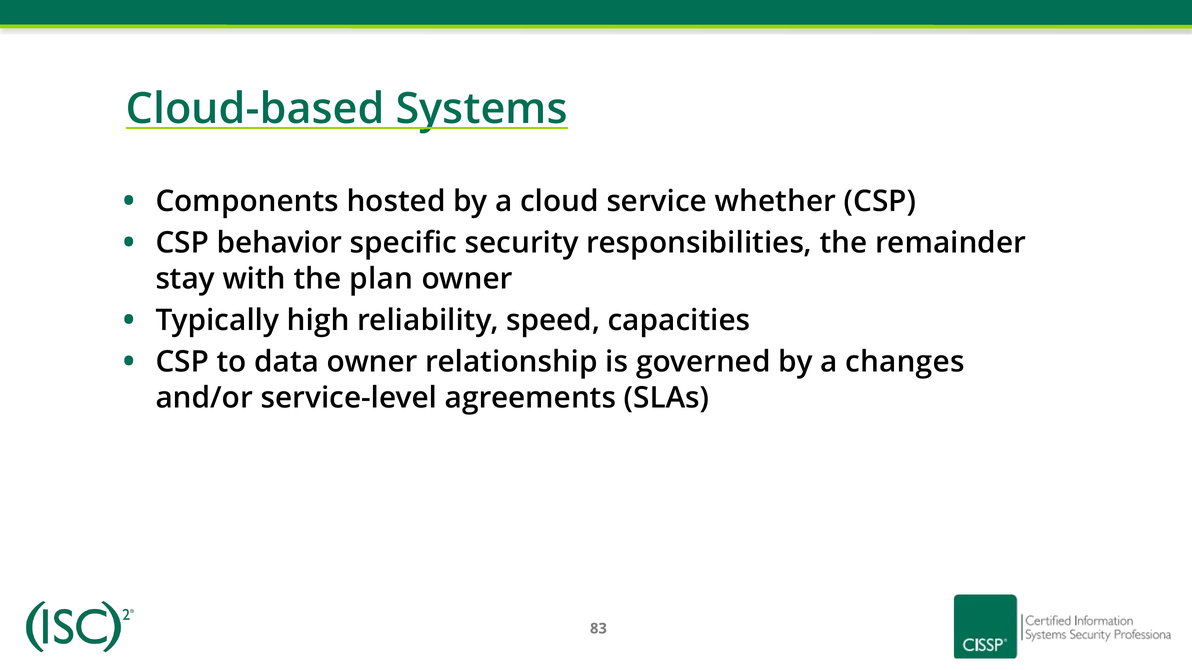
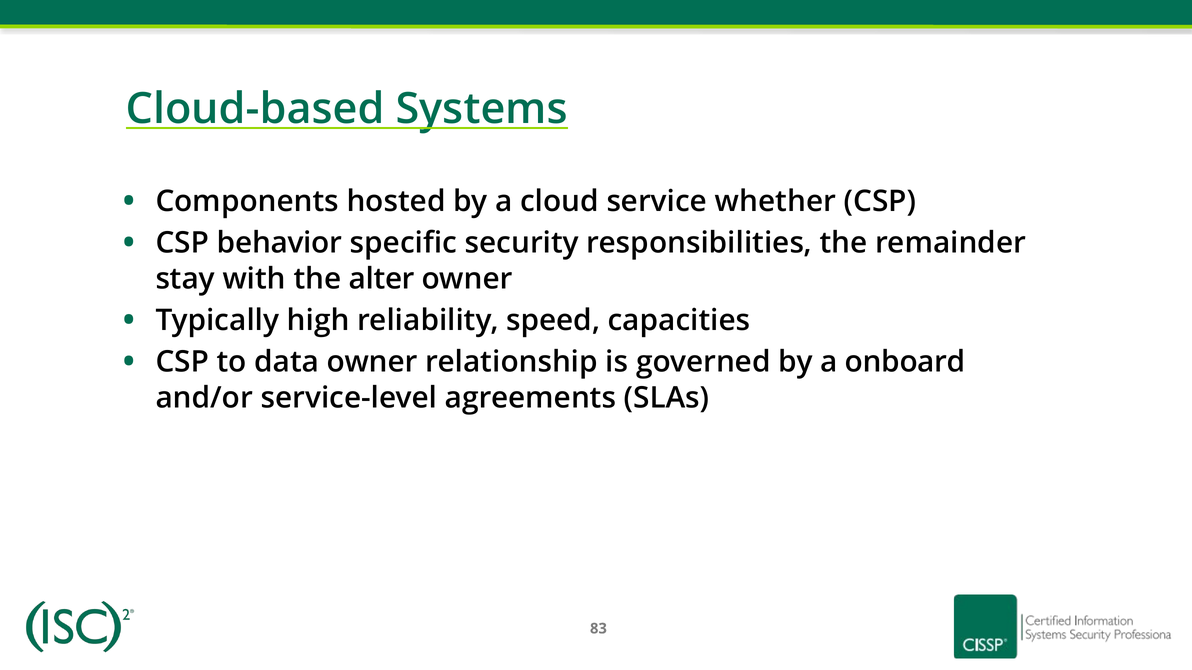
plan: plan -> alter
changes: changes -> onboard
